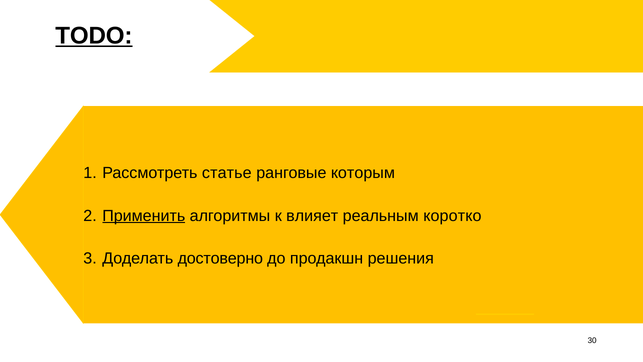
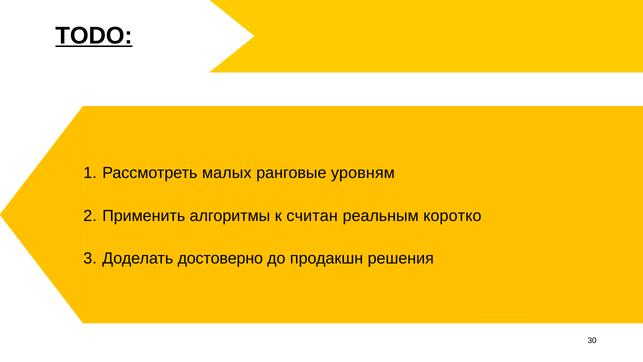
статье: статье -> малых
которым: которым -> уровням
Применить underline: present -> none
влияет: влияет -> считан
